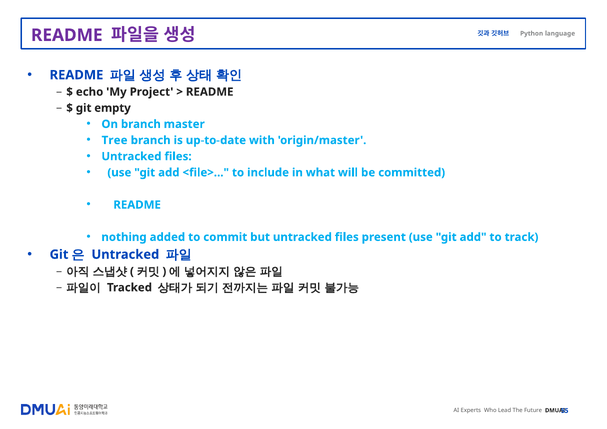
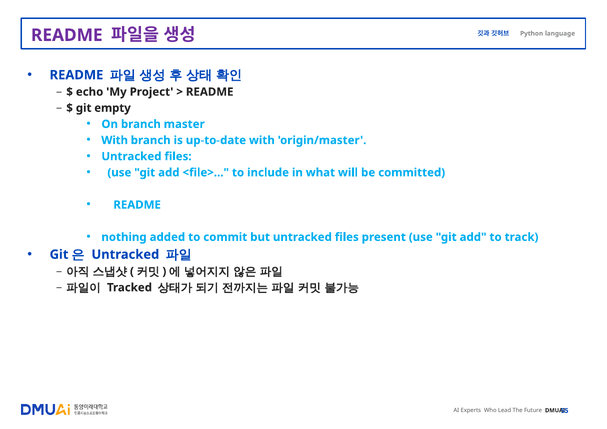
Tree at (115, 140): Tree -> With
